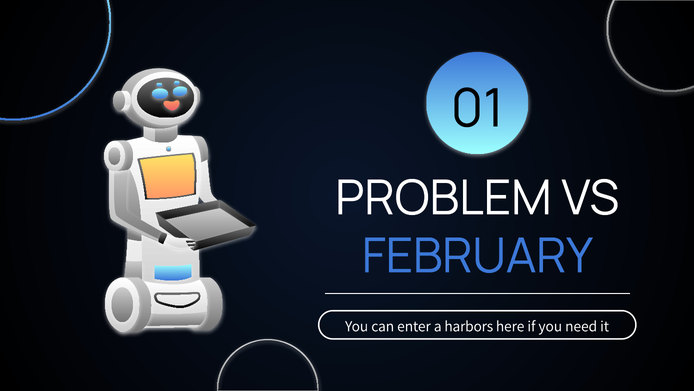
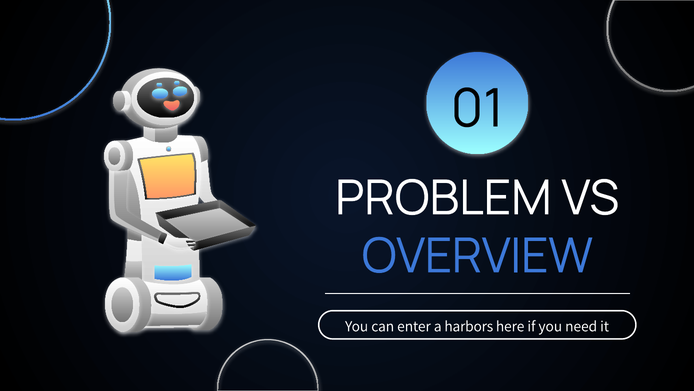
FEBRUARY: FEBRUARY -> OVERVIEW
